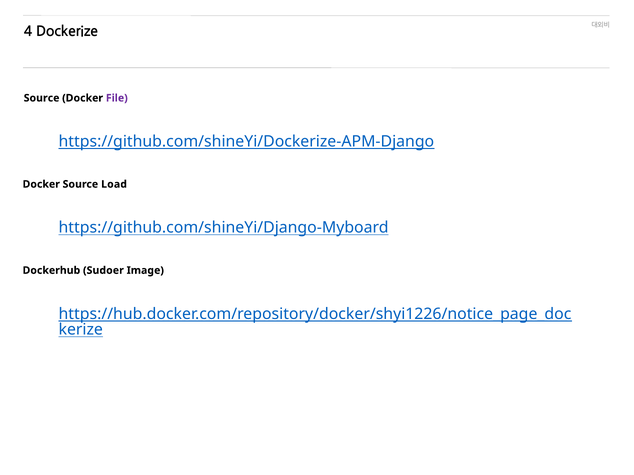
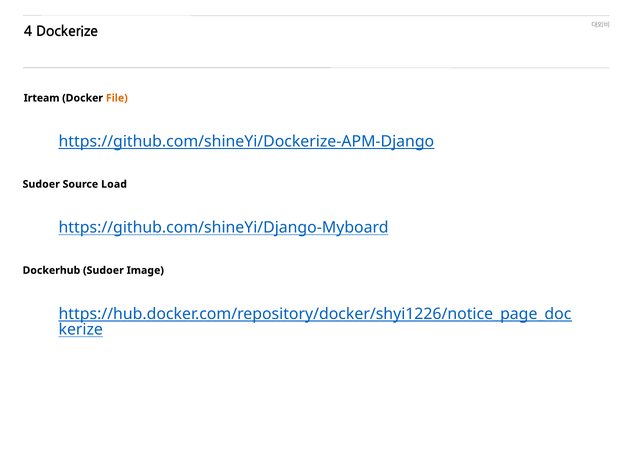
Source at (42, 98): Source -> Irteam
File colour: purple -> orange
Docker at (41, 184): Docker -> Sudoer
